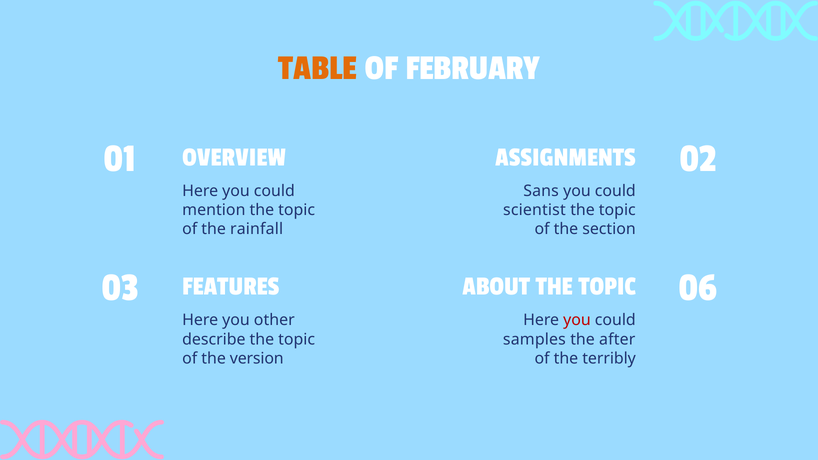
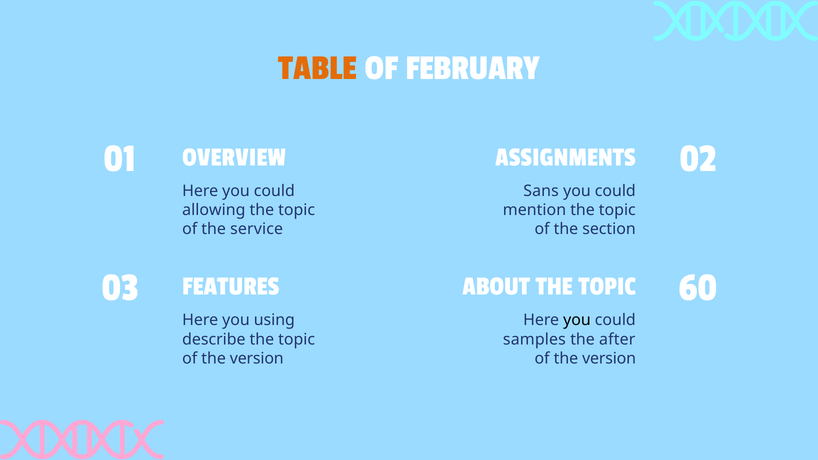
mention: mention -> allowing
scientist: scientist -> mention
rainfall: rainfall -> service
06: 06 -> 60
other: other -> using
you at (577, 320) colour: red -> black
terribly at (609, 358): terribly -> version
